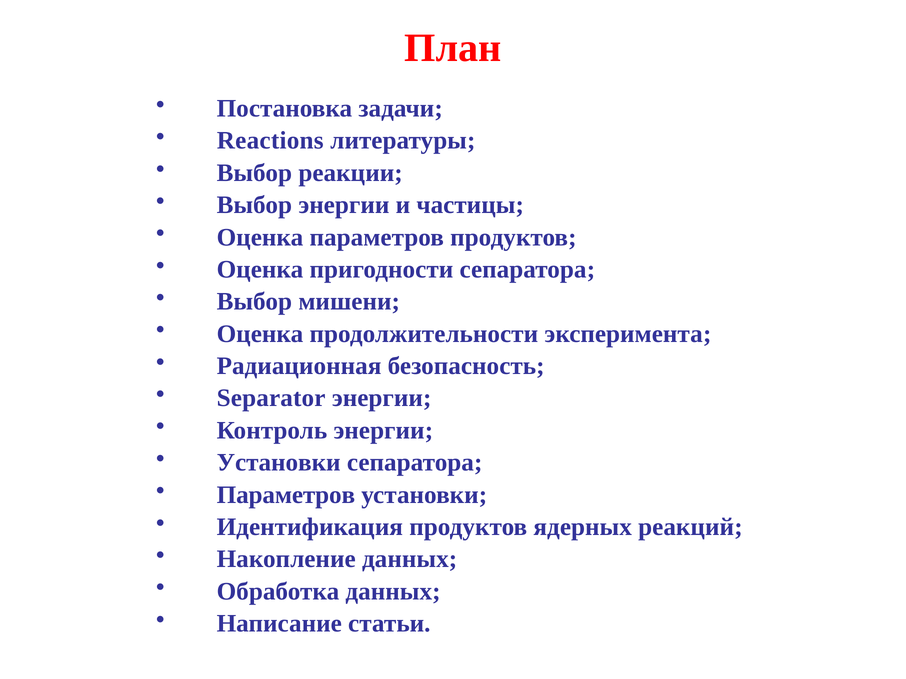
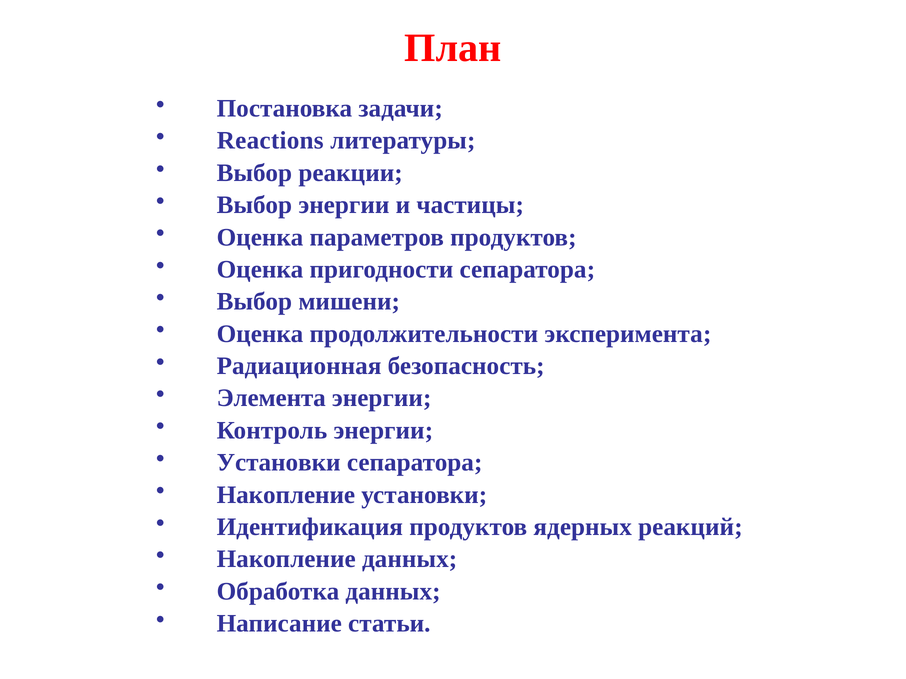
Separator: Separator -> Элемента
Параметров at (286, 495): Параметров -> Накопление
